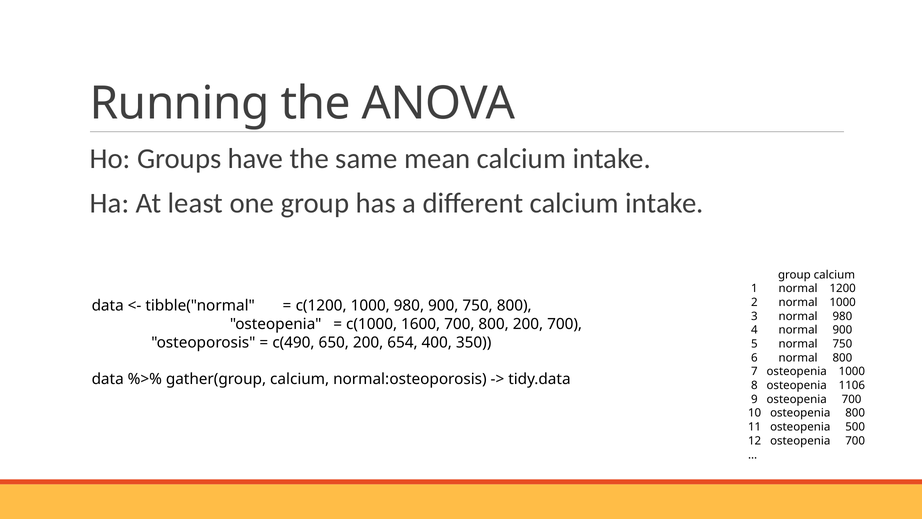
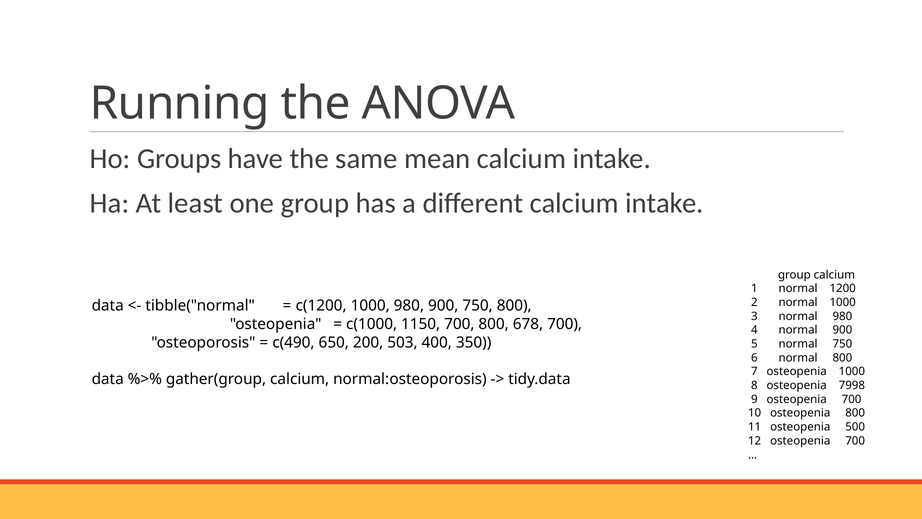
1600: 1600 -> 1150
800 200: 200 -> 678
654: 654 -> 503
1106: 1106 -> 7998
